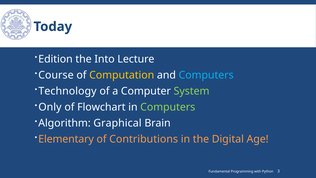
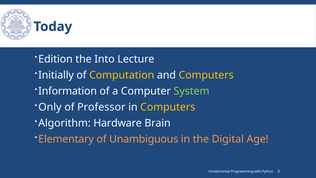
Course: Course -> Initially
Computers at (206, 75) colour: light blue -> yellow
Technology: Technology -> Information
Flowchart: Flowchart -> Professor
Computers at (168, 107) colour: light green -> yellow
Graphical: Graphical -> Hardware
Contributions: Contributions -> Unambiguous
